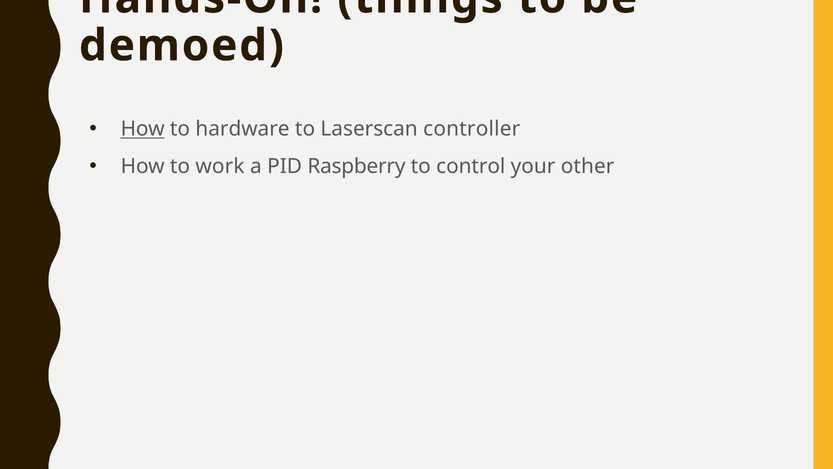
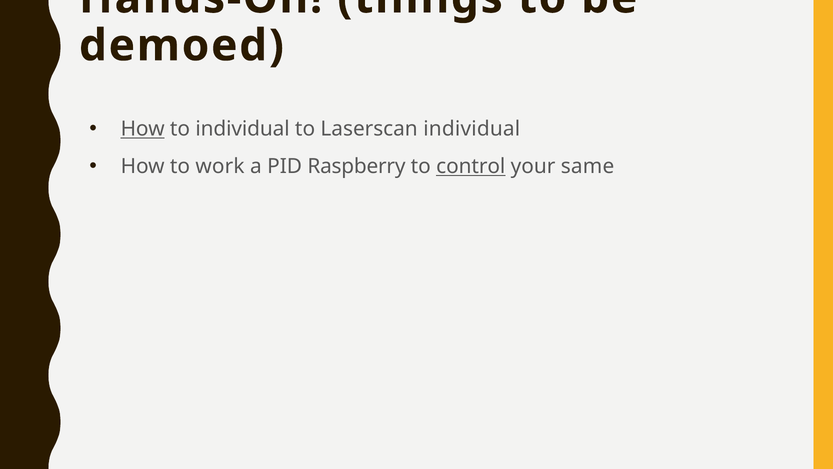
to hardware: hardware -> individual
Laserscan controller: controller -> individual
control underline: none -> present
other: other -> same
